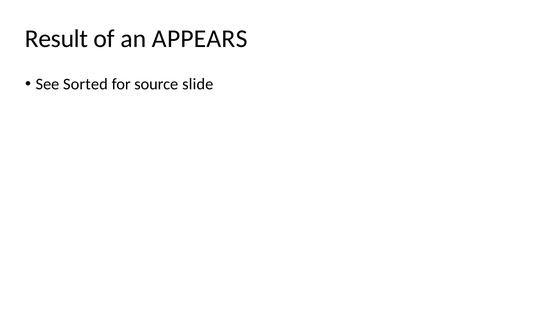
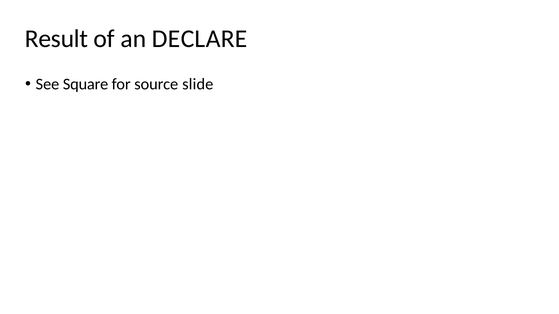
APPEARS: APPEARS -> DECLARE
Sorted: Sorted -> Square
